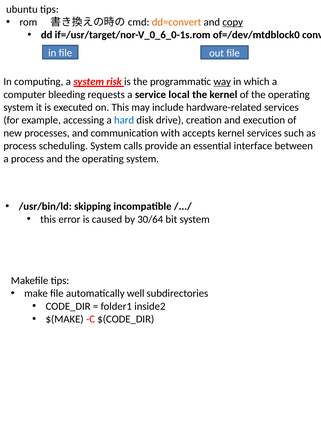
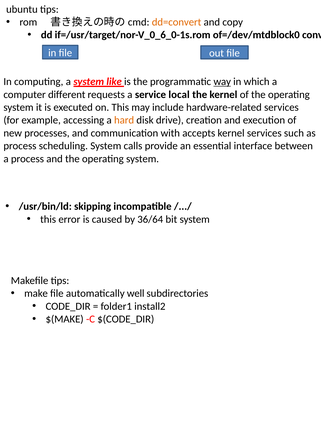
copy underline: present -> none
risk: risk -> like
bleeding: bleeding -> different
hard colour: blue -> orange
30/64: 30/64 -> 36/64
inside2: inside2 -> install2
